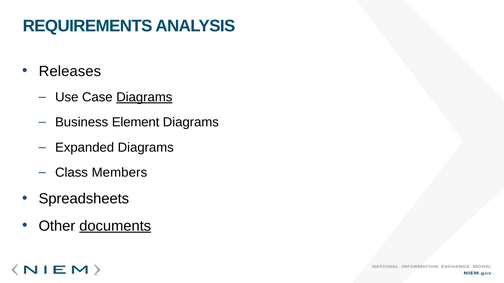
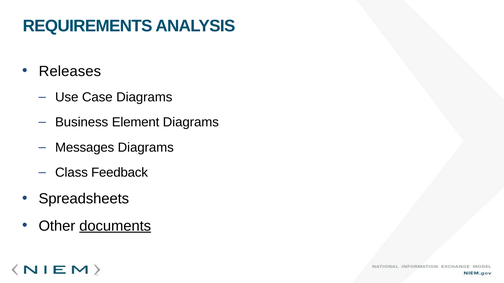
Diagrams at (144, 97) underline: present -> none
Expanded: Expanded -> Messages
Members: Members -> Feedback
